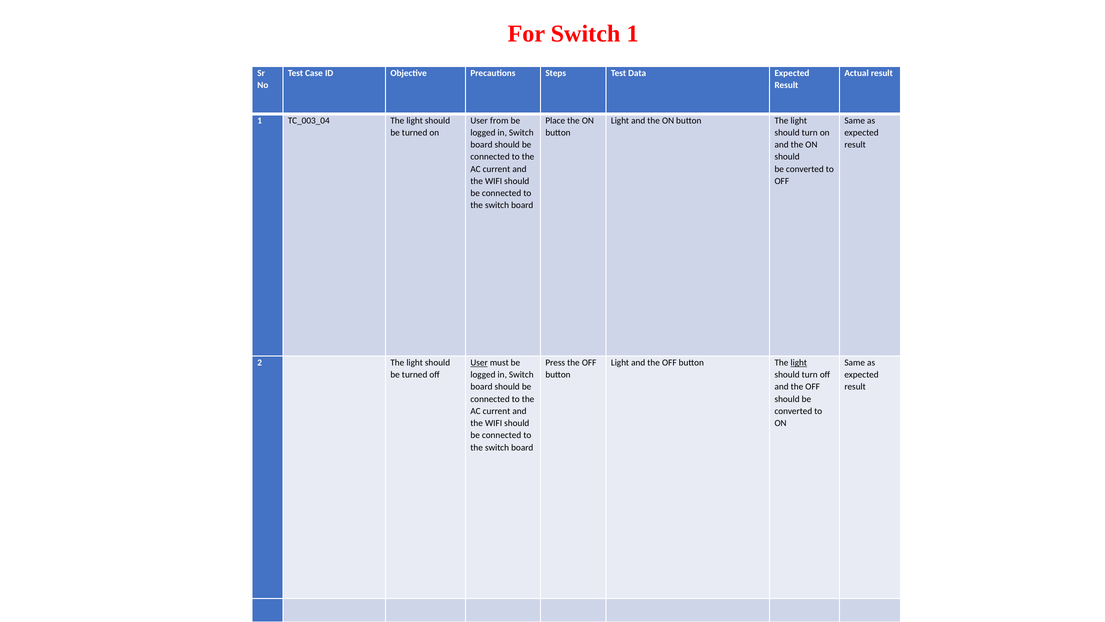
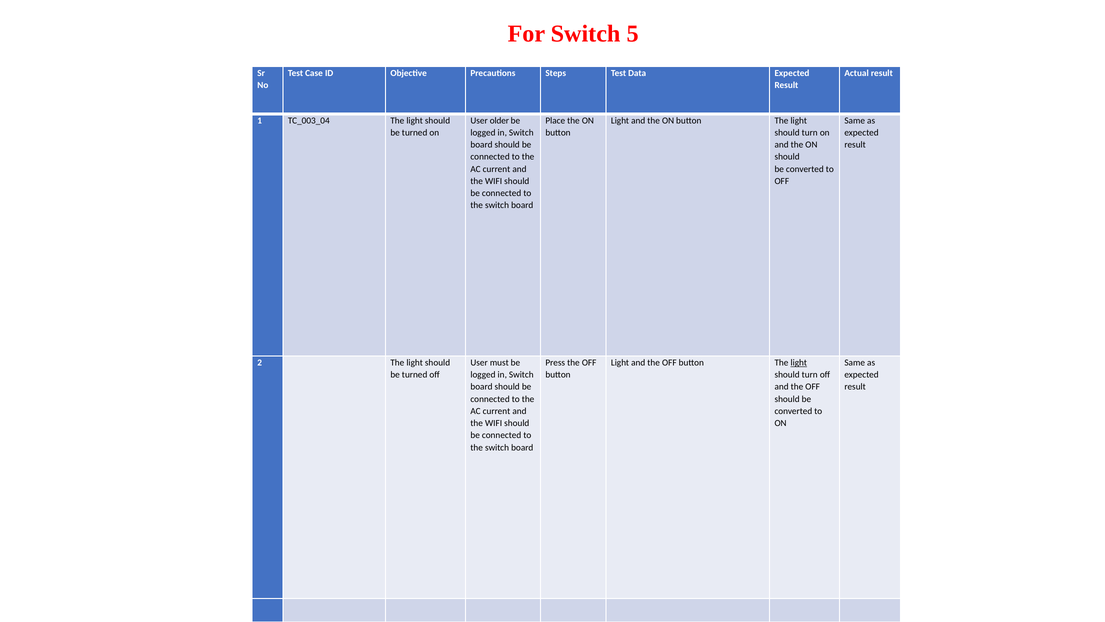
Switch 1: 1 -> 5
from: from -> older
User at (479, 362) underline: present -> none
